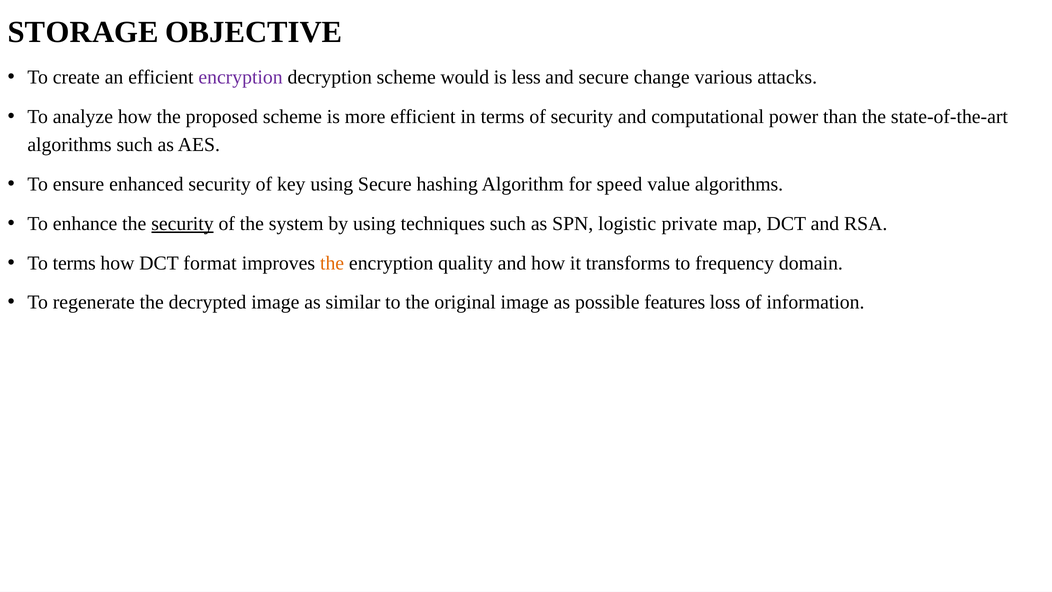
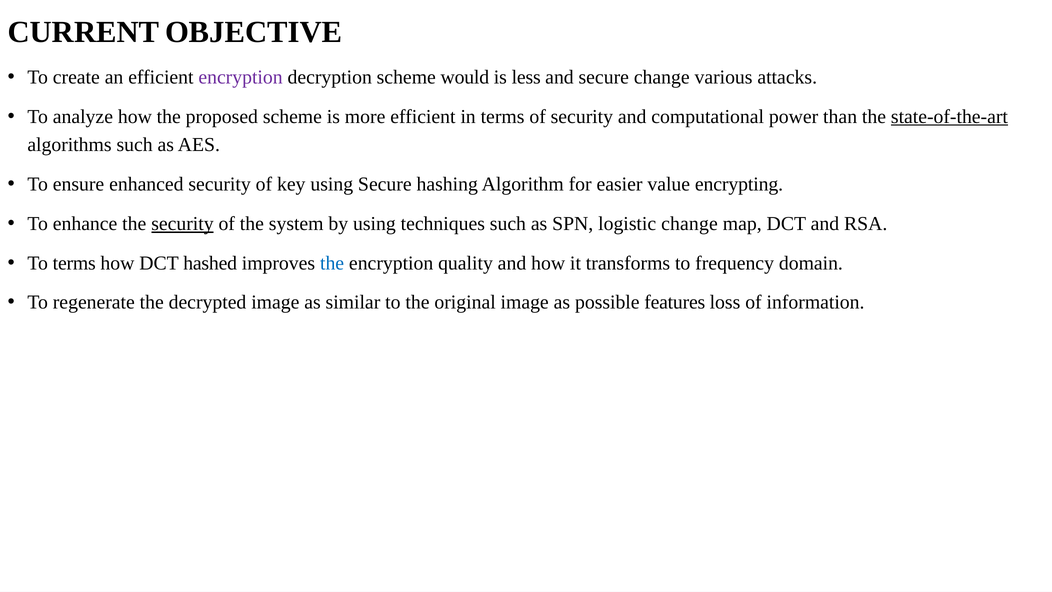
STORAGE: STORAGE -> CURRENT
state-of-the-art underline: none -> present
speed: speed -> easier
value algorithms: algorithms -> encrypting
logistic private: private -> change
format: format -> hashed
the at (332, 263) colour: orange -> blue
